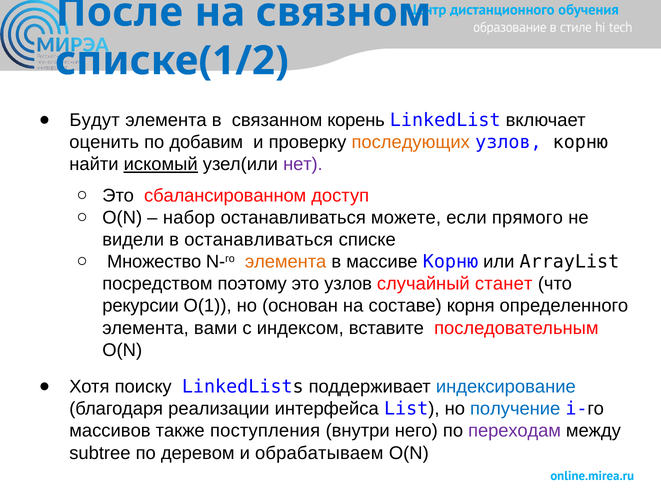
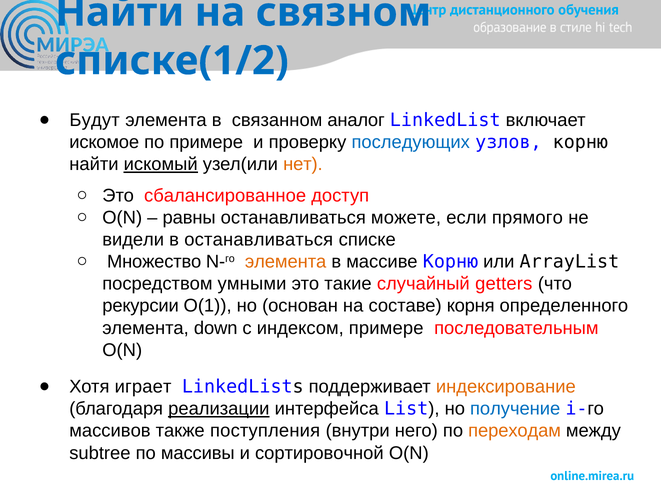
После at (119, 12): После -> Найти
корень: корень -> аналог
оценить: оценить -> искомое
по добавим: добавим -> примере
последующих colour: orange -> blue
нет colour: purple -> orange
сбалансированном: сбалансированном -> сбалансированное
набор: набор -> равны
поэтому: поэтому -> умными
это узлов: узлов -> такие
станет: станет -> getters
вами: вами -> down
индексом вставите: вставите -> примере
поиску: поиску -> играет
индексирование colour: blue -> orange
реализации underline: none -> present
переходам colour: purple -> orange
деревом: деревом -> массивы
обрабатываем: обрабатываем -> сортировочной
